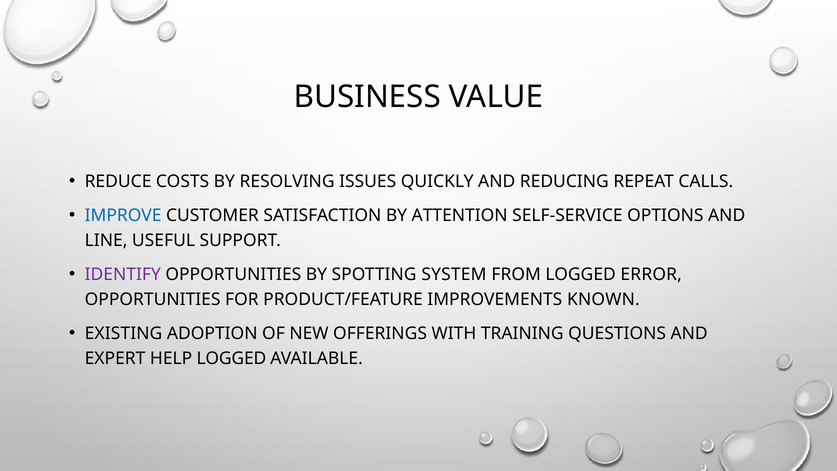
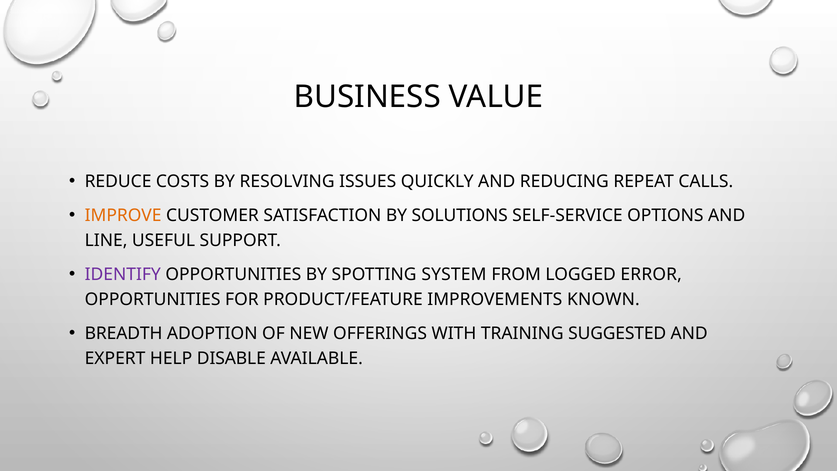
IMPROVE colour: blue -> orange
ATTENTION: ATTENTION -> SOLUTIONS
EXISTING: EXISTING -> BREADTH
QUESTIONS: QUESTIONS -> SUGGESTED
HELP LOGGED: LOGGED -> DISABLE
